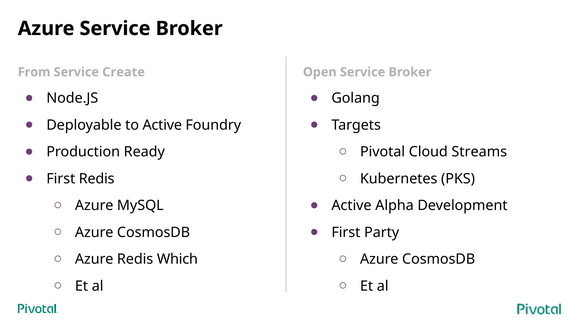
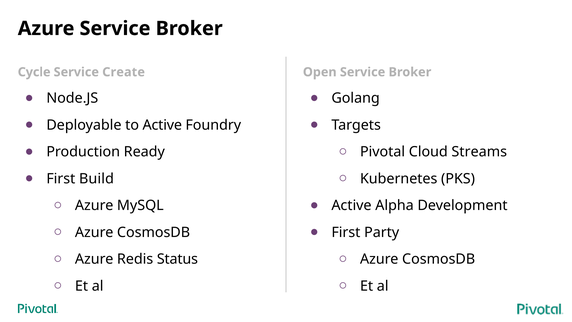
From: From -> Cycle
First Redis: Redis -> Build
Which: Which -> Status
